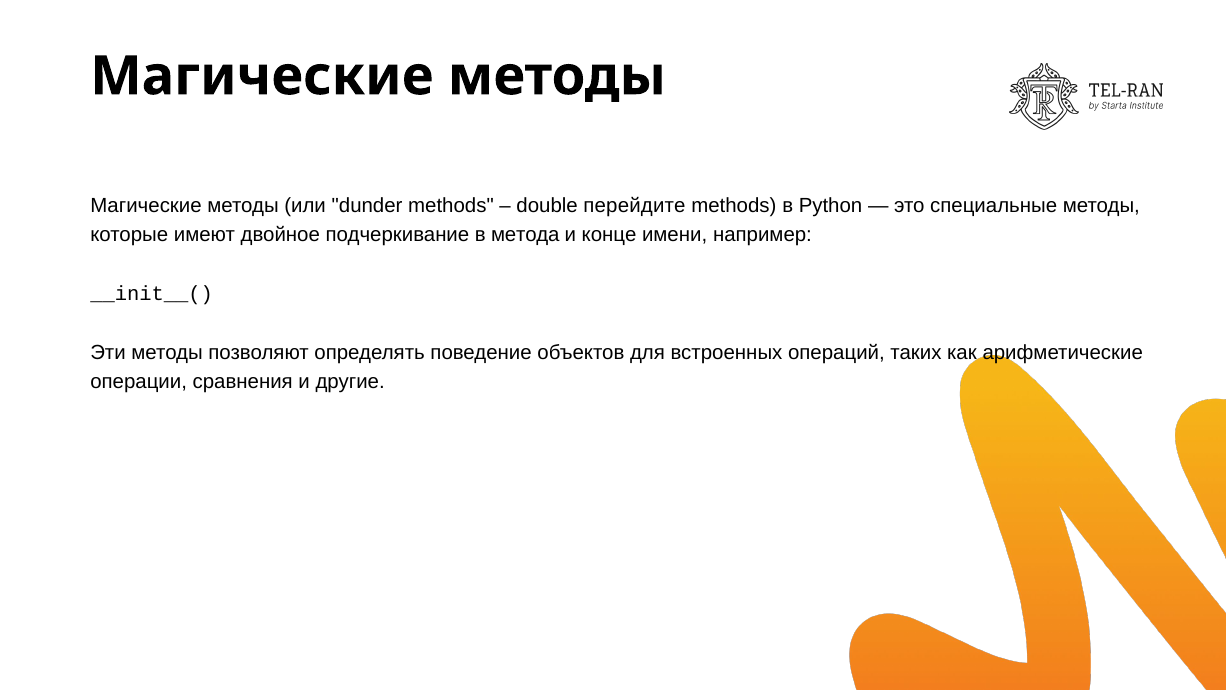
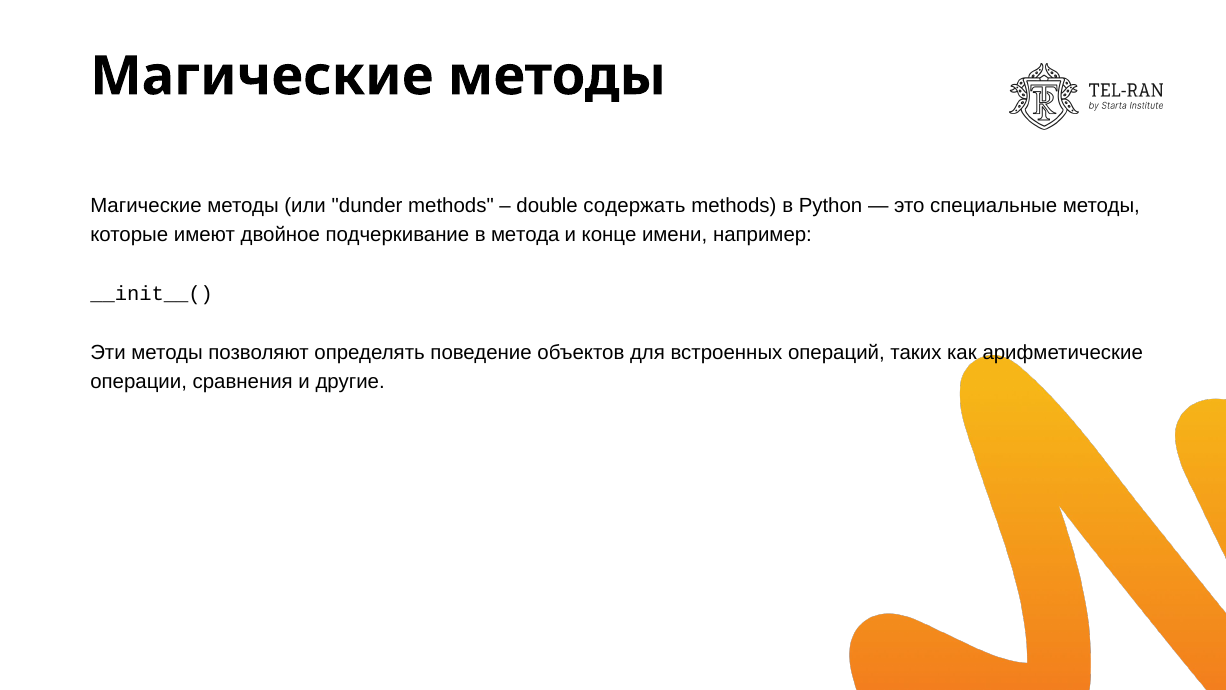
перейдите: перейдите -> содержать
